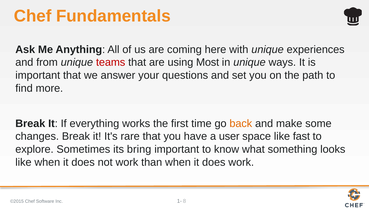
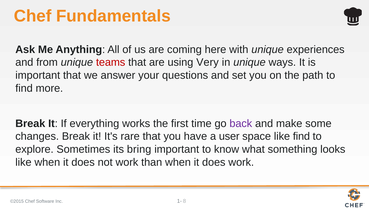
Most: Most -> Very
back colour: orange -> purple
like fast: fast -> find
